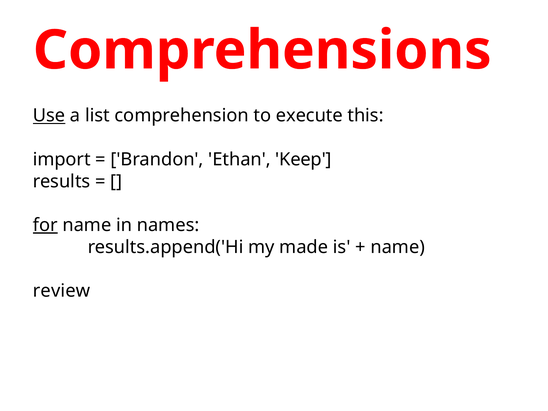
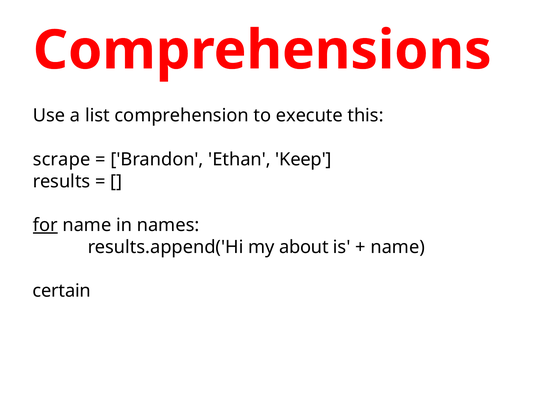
Use underline: present -> none
import: import -> scrape
made: made -> about
review: review -> certain
